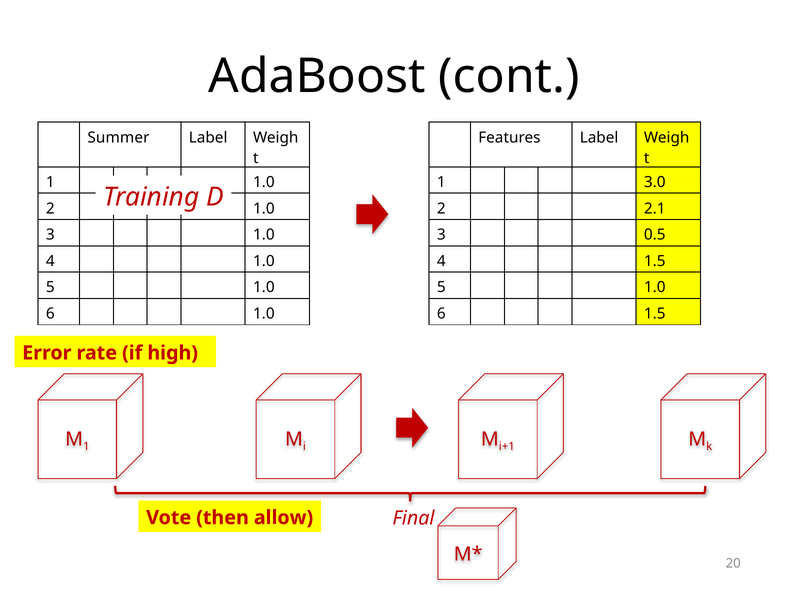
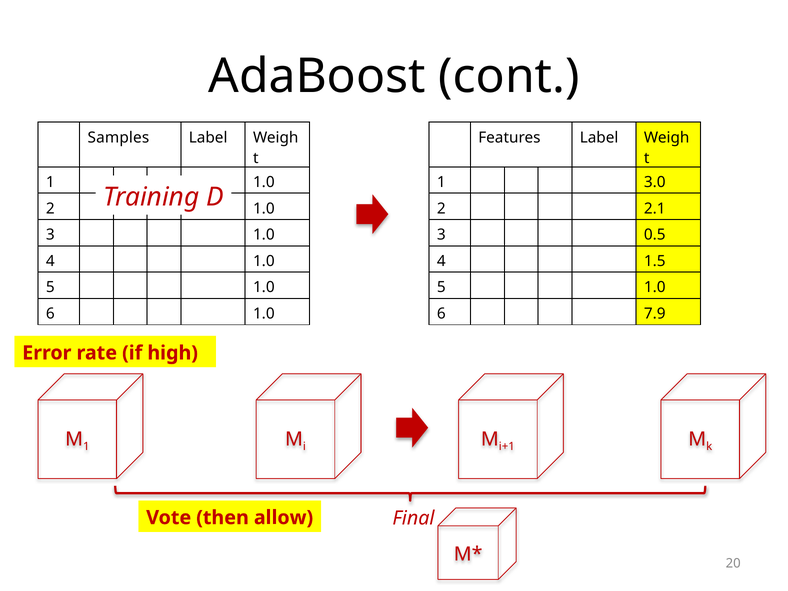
Summer: Summer -> Samples
6 1.5: 1.5 -> 7.9
